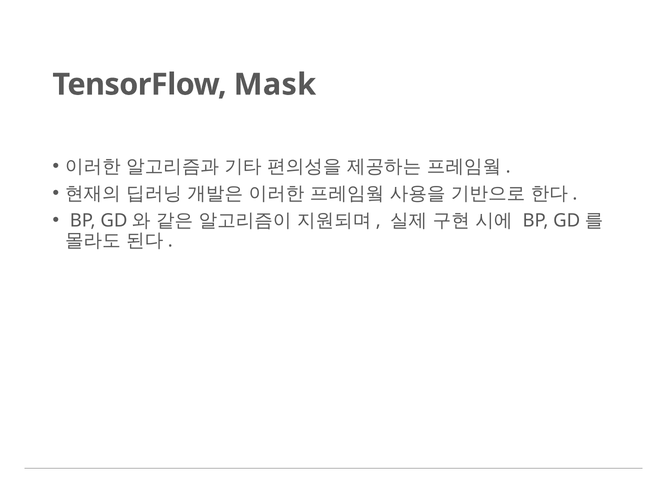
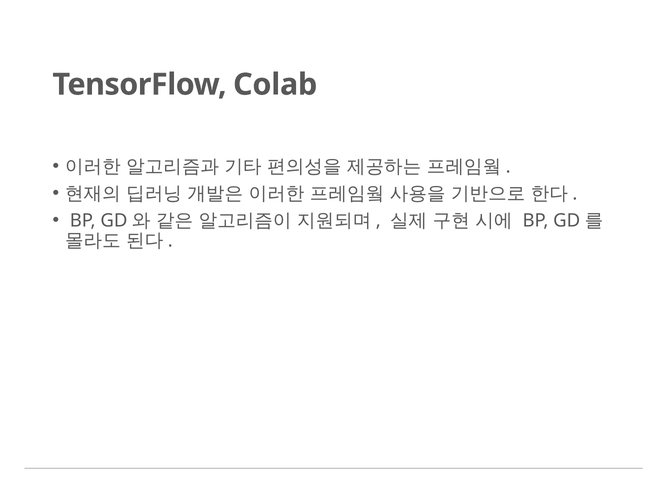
Mask: Mask -> Colab
